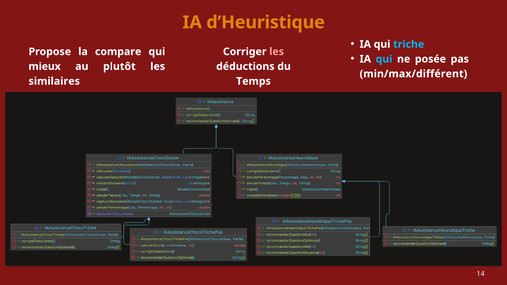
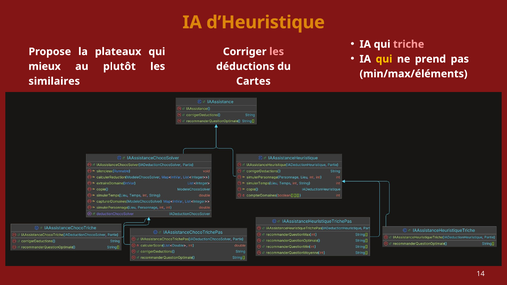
triche colour: light blue -> pink
compare: compare -> plateaux
qui at (384, 59) colour: light blue -> yellow
posée: posée -> prend
min/max/différent: min/max/différent -> min/max/éléments
Temps: Temps -> Cartes
